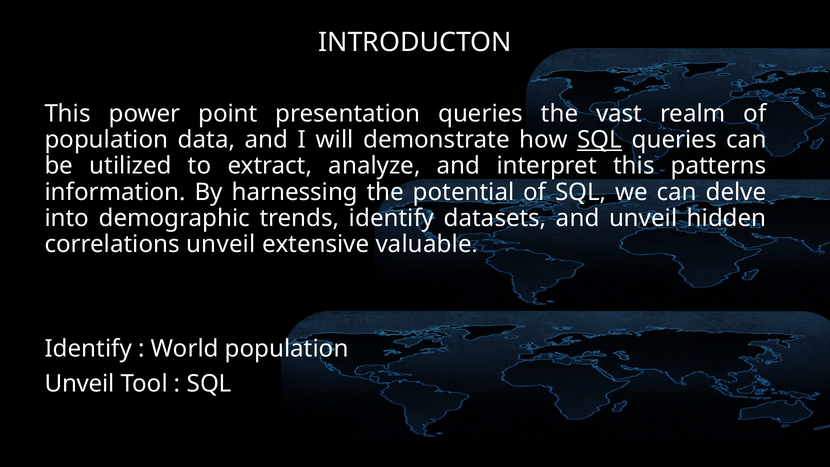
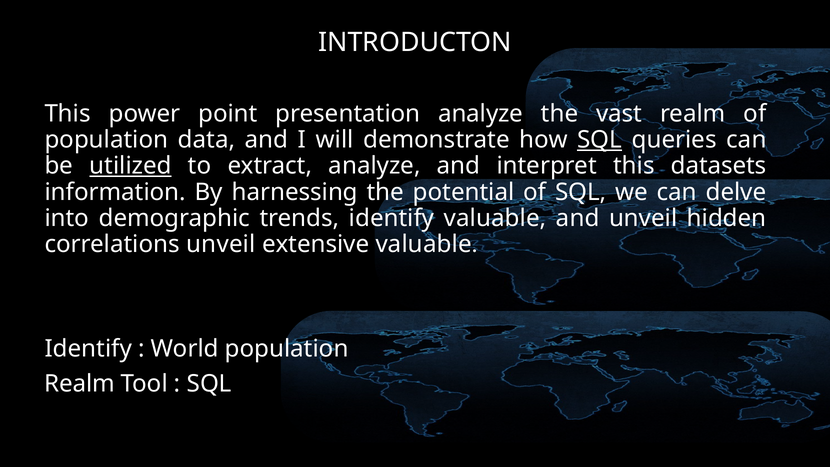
presentation queries: queries -> analyze
utilized underline: none -> present
patterns: patterns -> datasets
identify datasets: datasets -> valuable
Unveil at (80, 383): Unveil -> Realm
